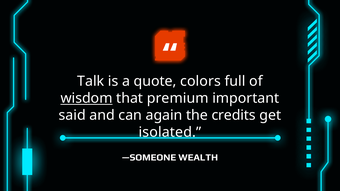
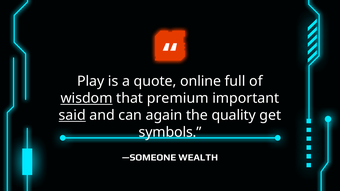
Talk: Talk -> Play
colors: colors -> online
said underline: none -> present
credits: credits -> quality
isolated: isolated -> symbols
